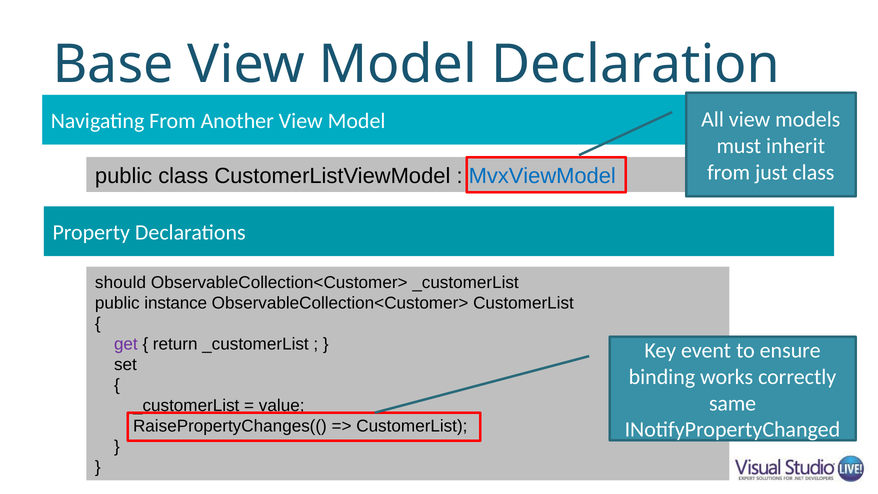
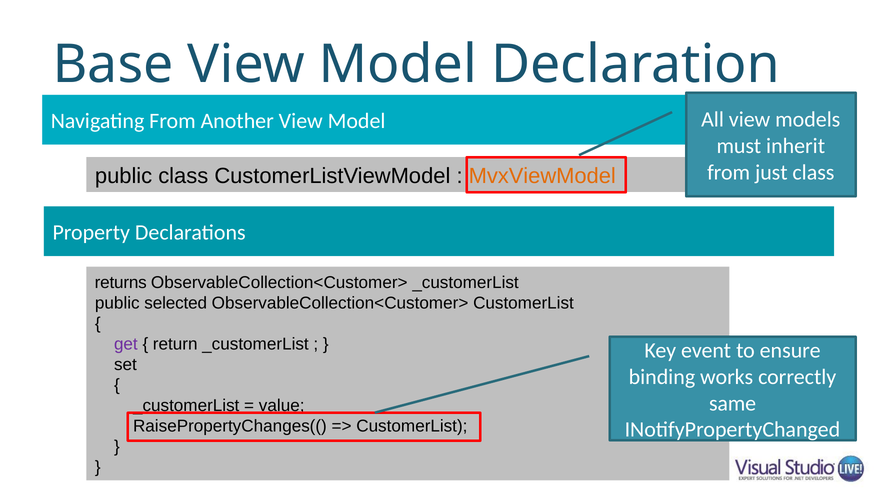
MvxViewModel colour: blue -> orange
should: should -> returns
instance: instance -> selected
